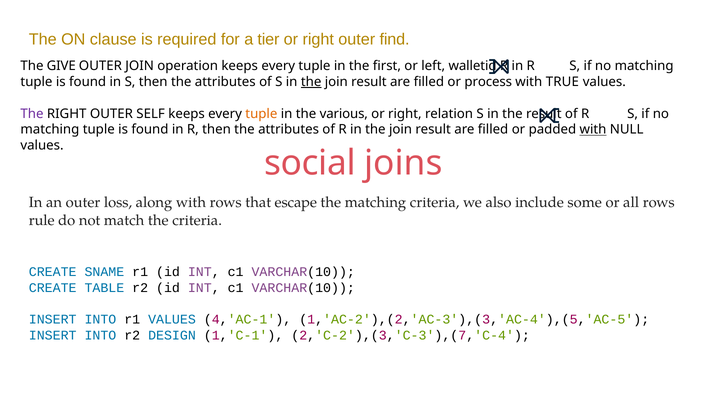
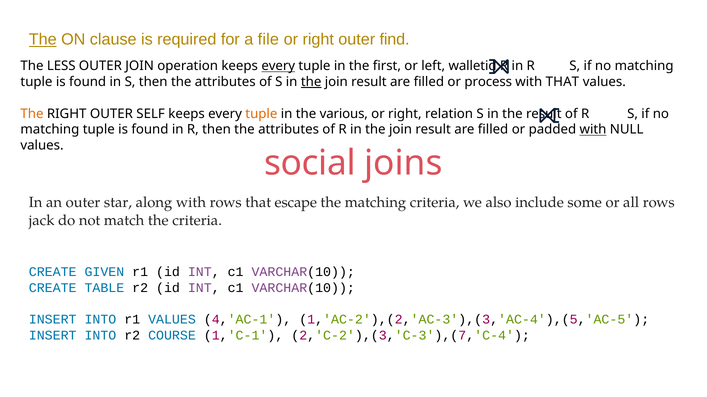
The at (43, 40) underline: none -> present
tier: tier -> file
GIVE: GIVE -> LESS
every at (278, 66) underline: none -> present
with TRUE: TRUE -> THAT
The at (32, 114) colour: purple -> orange
loss: loss -> star
rule: rule -> jack
SNAME: SNAME -> GIVEN
DESIGN: DESIGN -> COURSE
